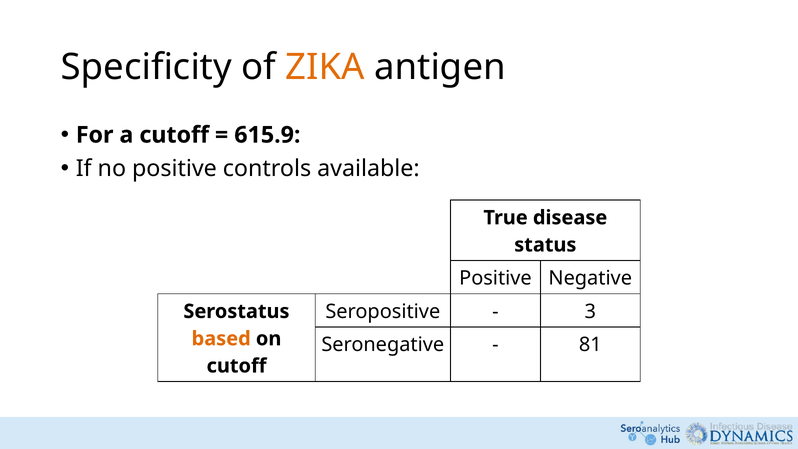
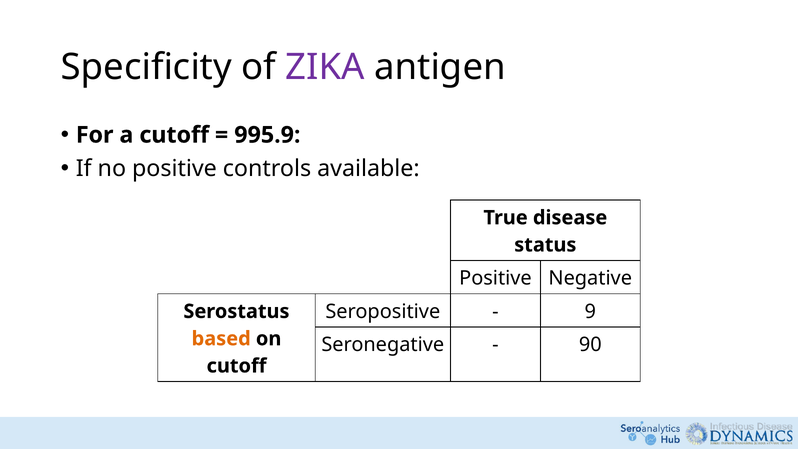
ZIKA colour: orange -> purple
615.9: 615.9 -> 995.9
3: 3 -> 9
81: 81 -> 90
